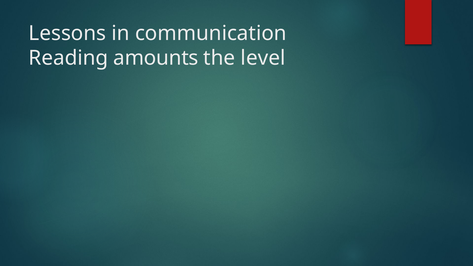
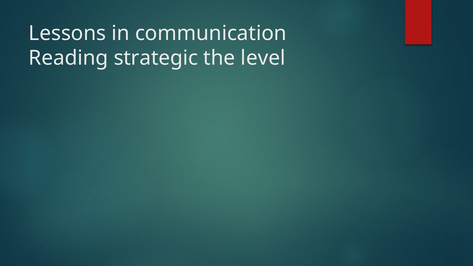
amounts: amounts -> strategic
